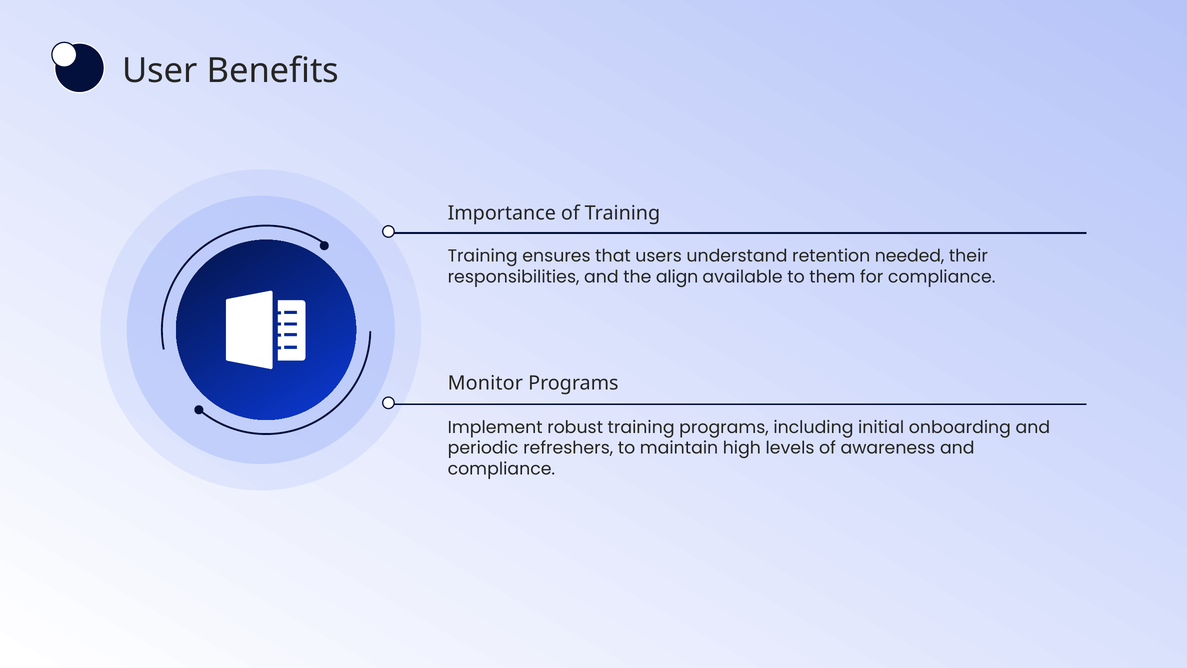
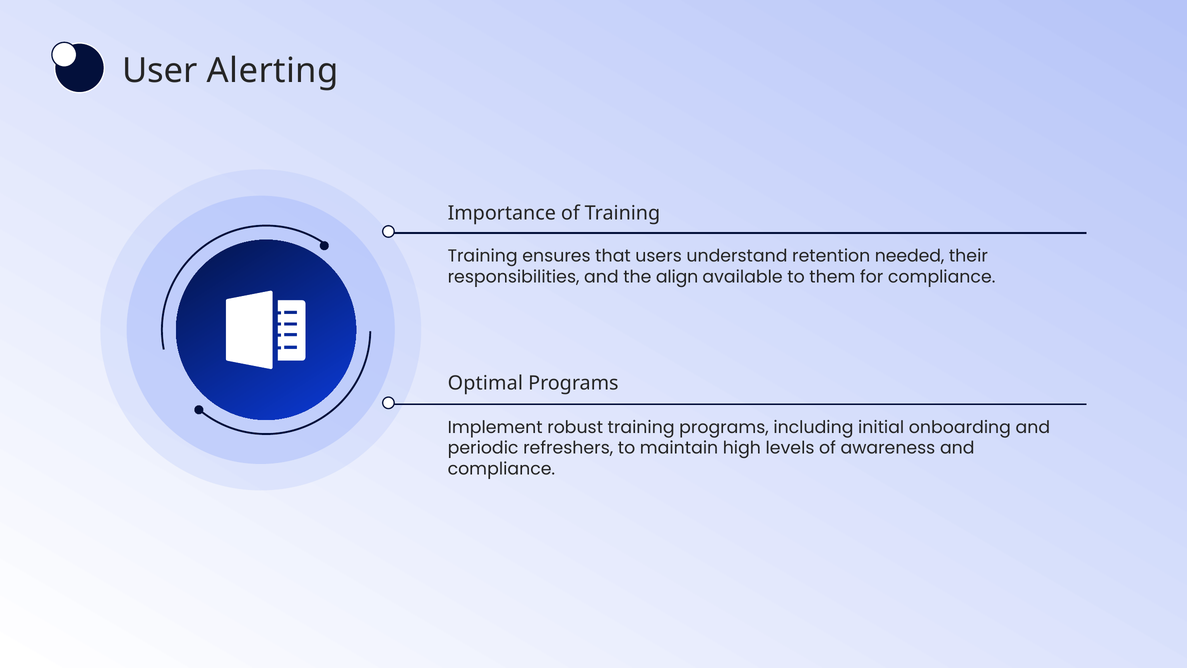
Benefits: Benefits -> Alerting
Monitor: Monitor -> Optimal
